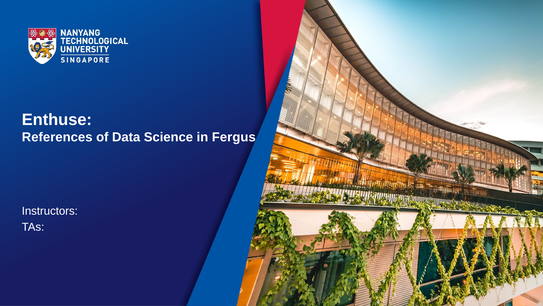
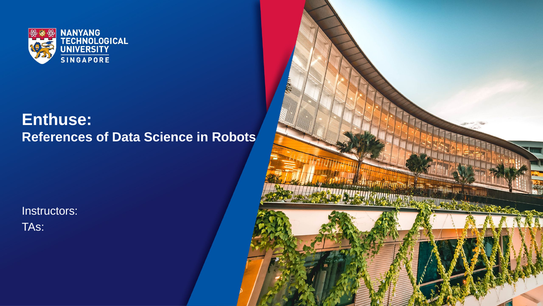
Fergus: Fergus -> Robots
